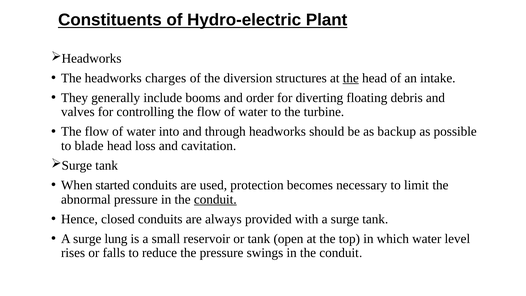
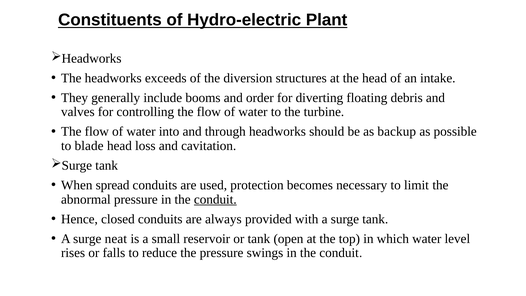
charges: charges -> exceeds
the at (351, 78) underline: present -> none
started: started -> spread
lung: lung -> neat
